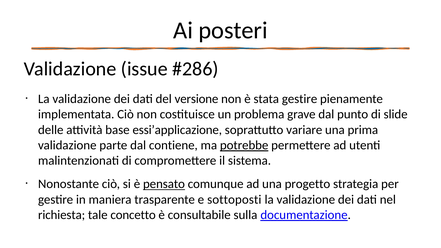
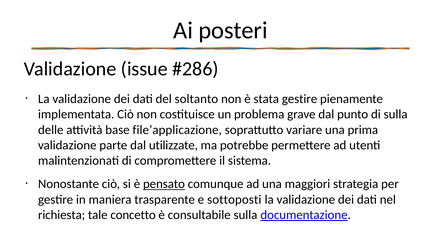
versione: versione -> soltanto
di slide: slide -> sulla
essi’applicazione: essi’applicazione -> file’applicazione
contiene: contiene -> utilizzate
potrebbe underline: present -> none
progetto: progetto -> maggiori
